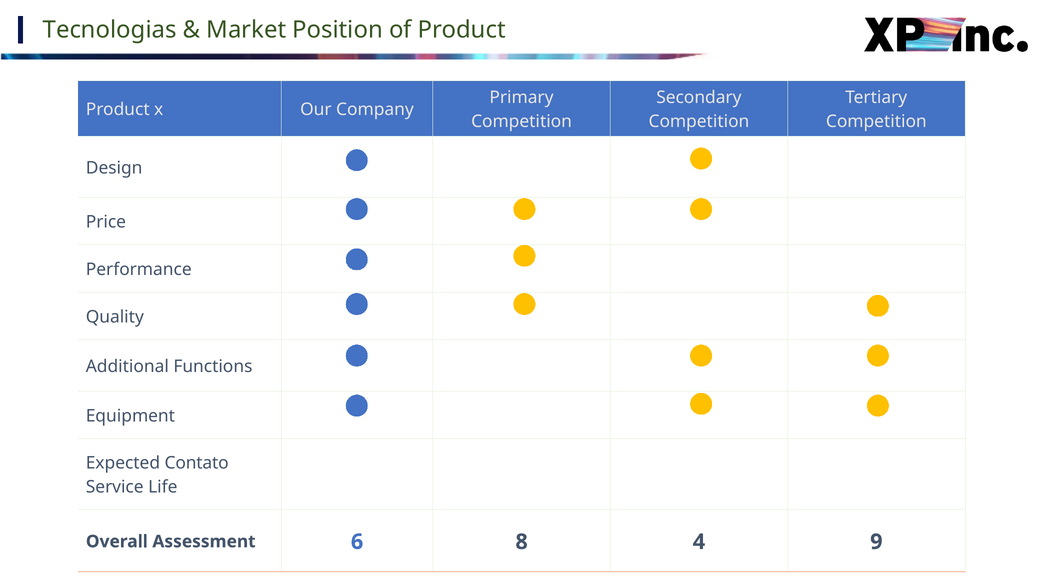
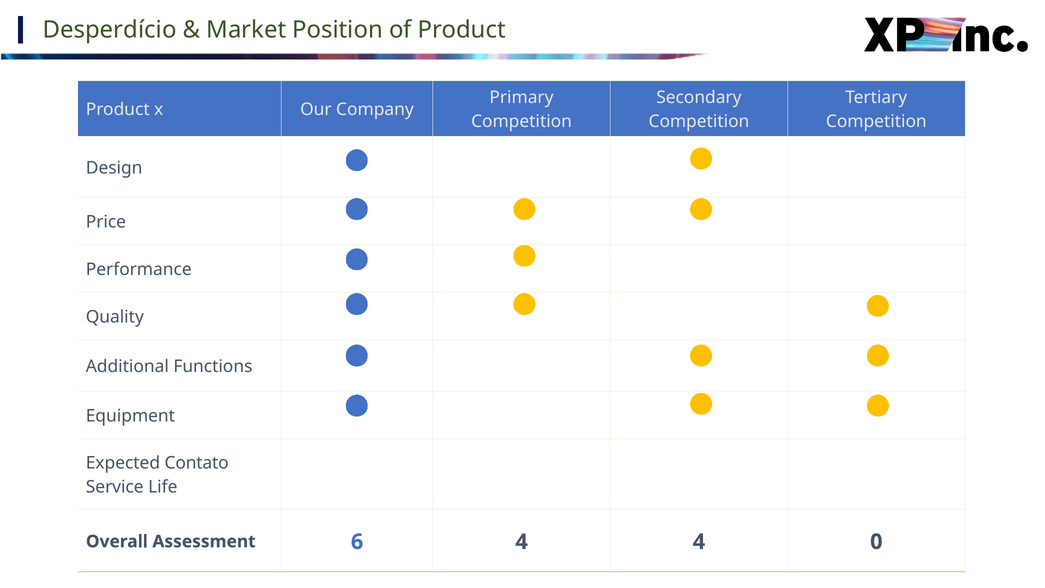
Tecnologias: Tecnologias -> Desperdício
6 8: 8 -> 4
9: 9 -> 0
